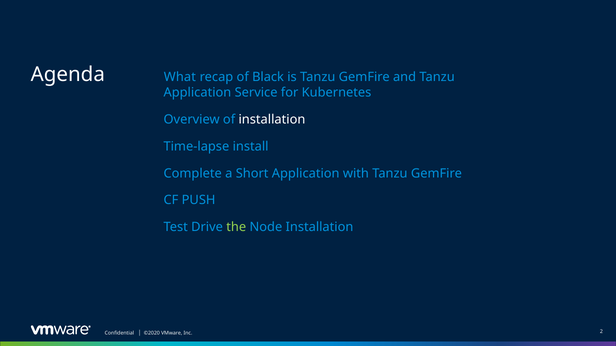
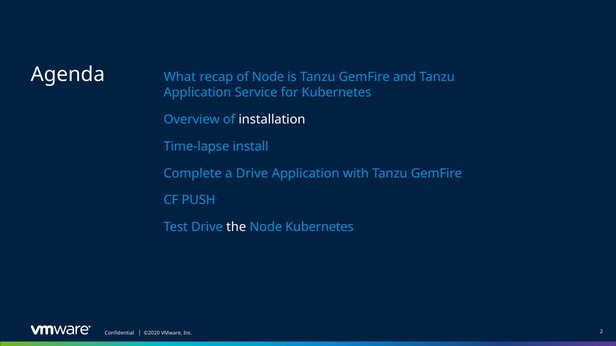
of Black: Black -> Node
a Short: Short -> Drive
the colour: light green -> white
Node Installation: Installation -> Kubernetes
